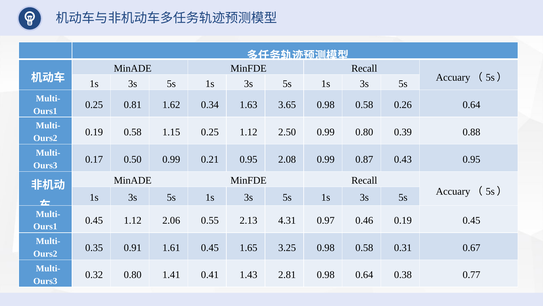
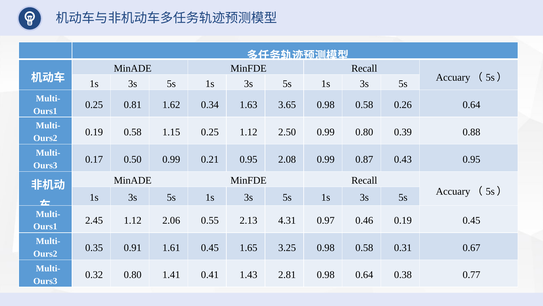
0.45 at (94, 220): 0.45 -> 2.45
